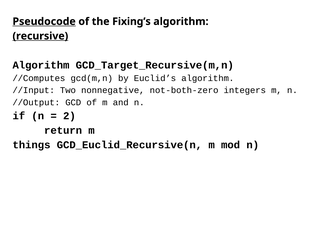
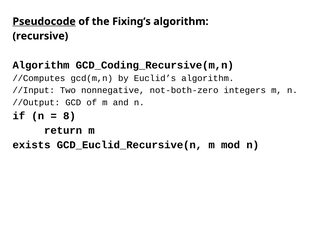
recursive underline: present -> none
GCD_Target_Recursive(m,n: GCD_Target_Recursive(m,n -> GCD_Coding_Recursive(m,n
2: 2 -> 8
things: things -> exists
